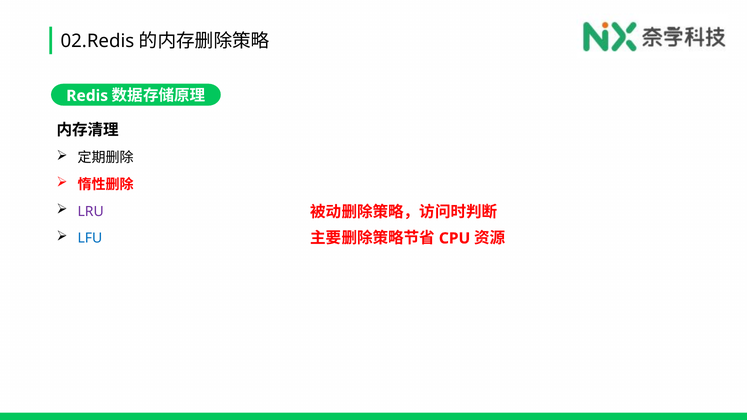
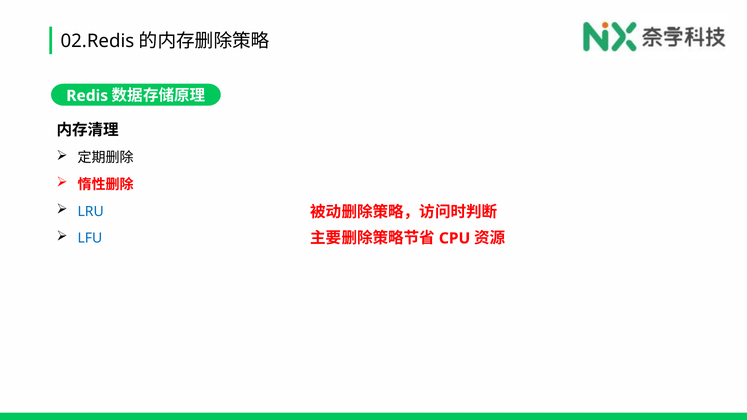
LRU colour: purple -> blue
